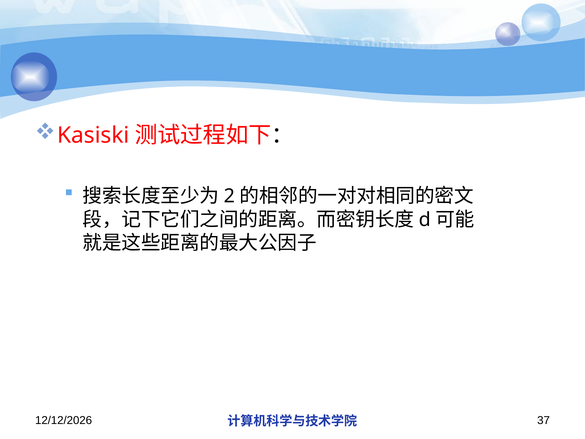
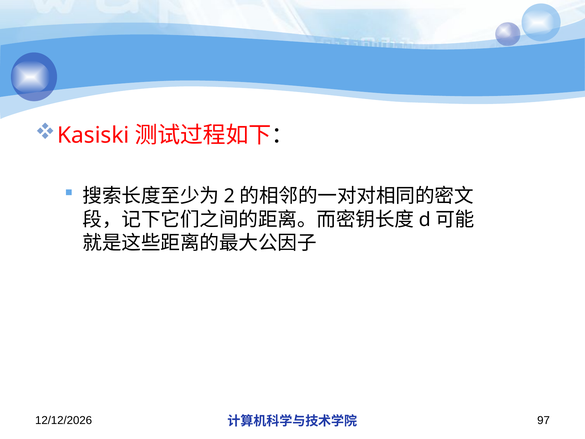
37: 37 -> 97
